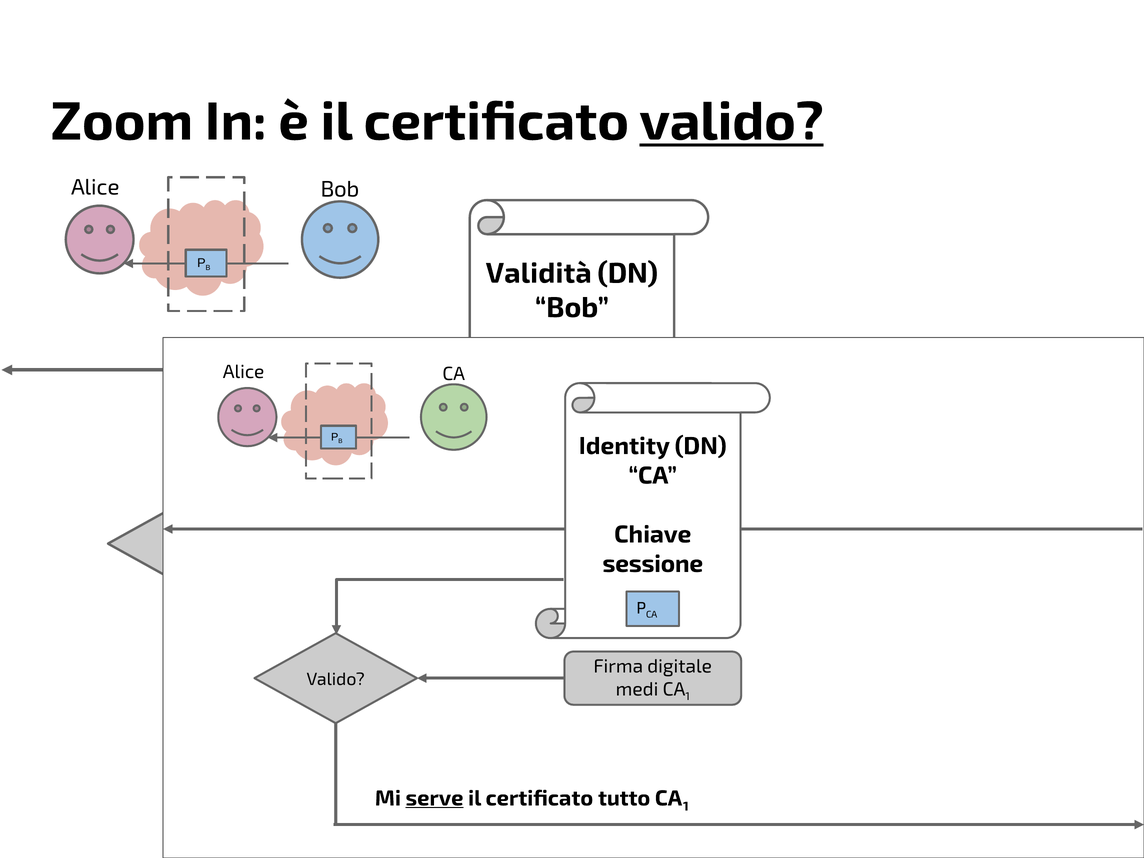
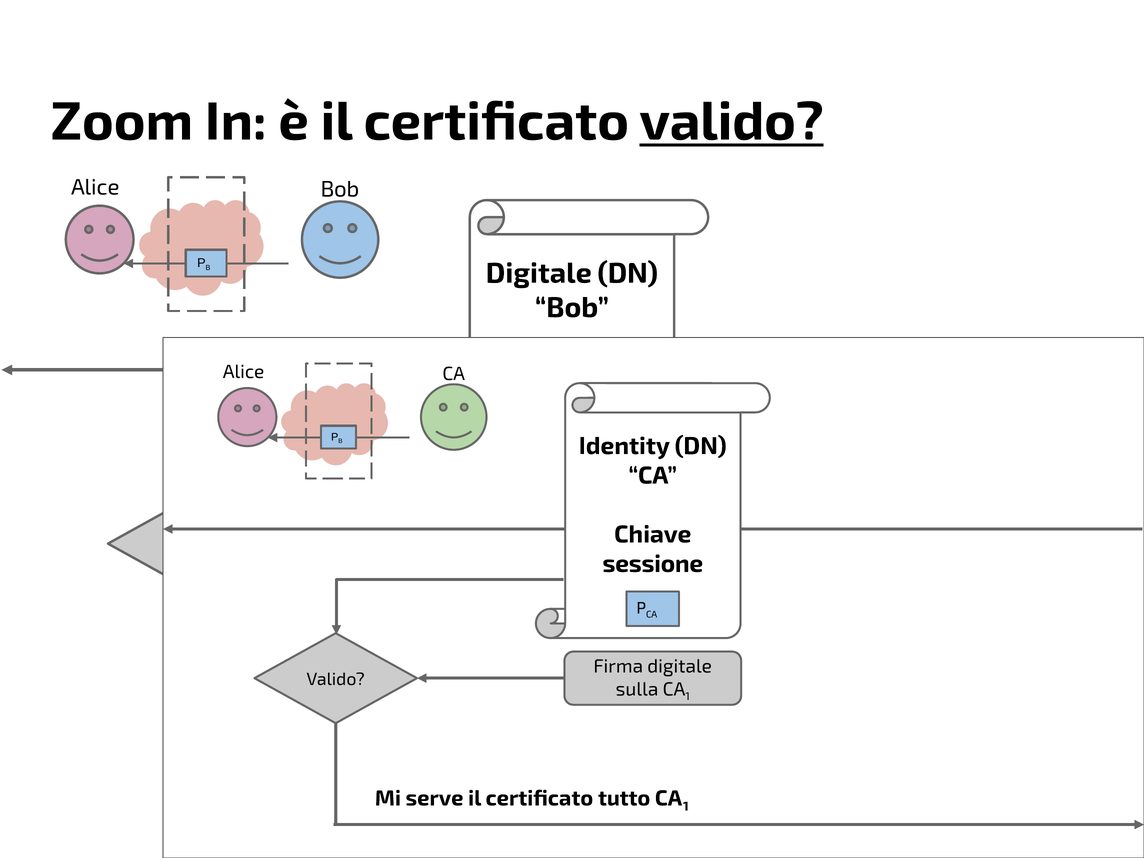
Validità at (539, 273): Validità -> Digitale
medi: medi -> sulla
serve at (434, 798) underline: present -> none
